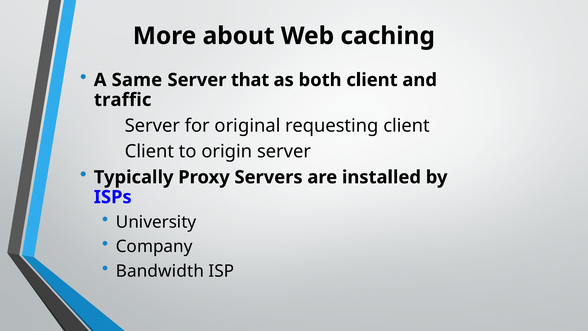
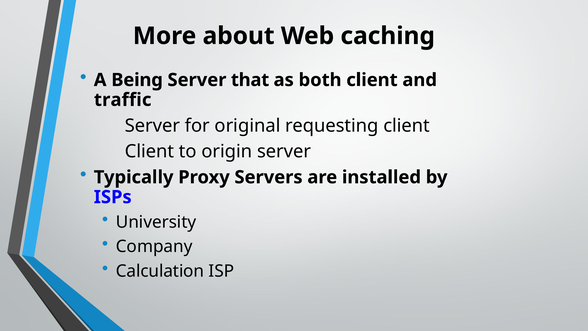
Same: Same -> Being
Bandwidth: Bandwidth -> Calculation
